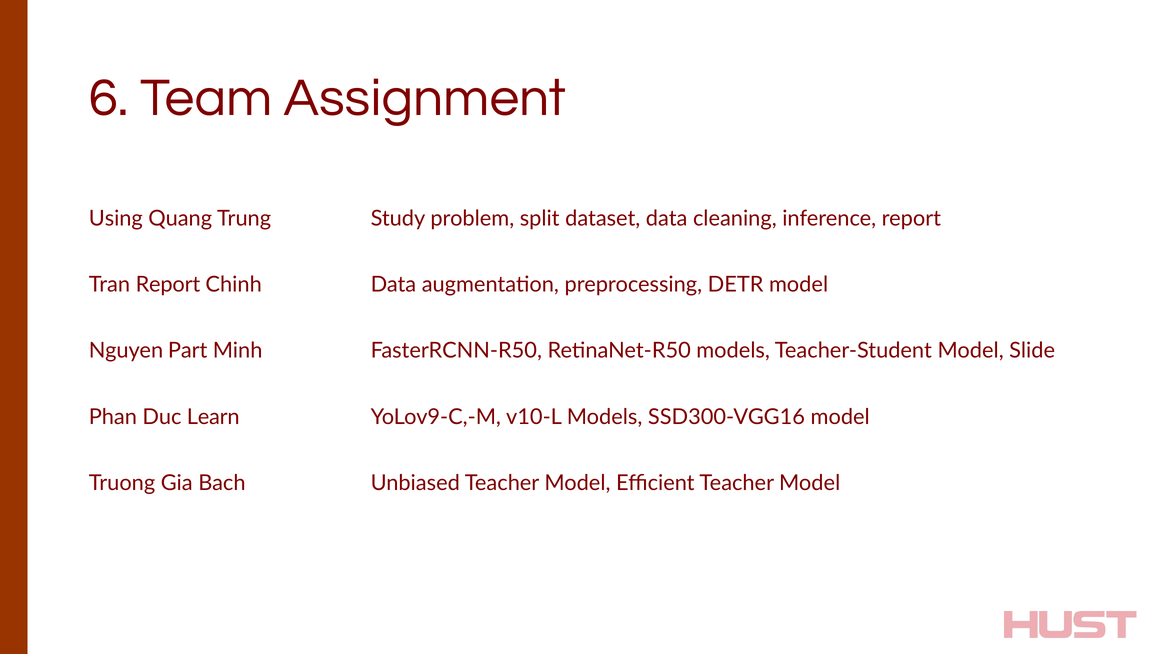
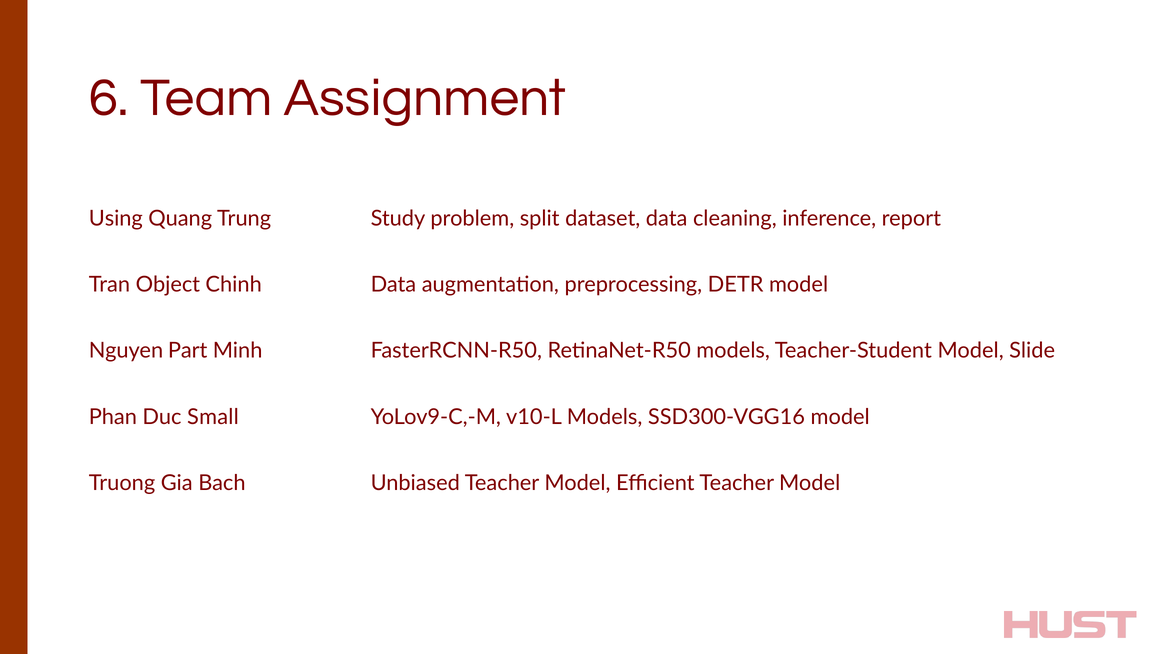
Tran Report: Report -> Object
Learn: Learn -> Small
